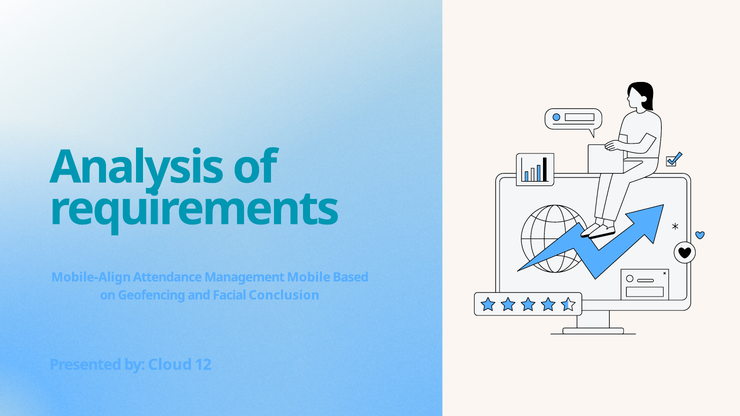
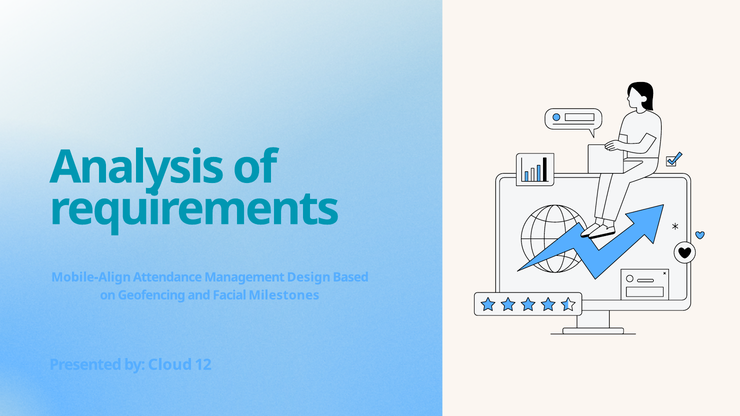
Mobile: Mobile -> Design
Conclusion: Conclusion -> Milestones
